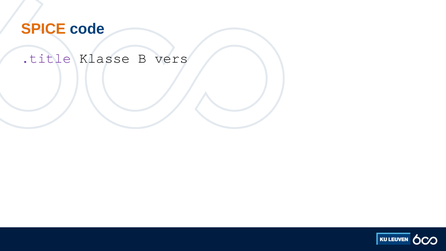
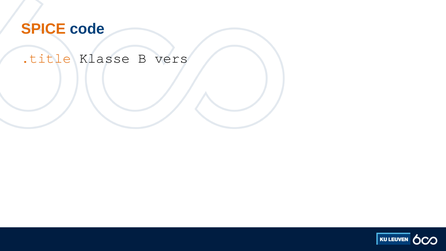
.title colour: purple -> orange
